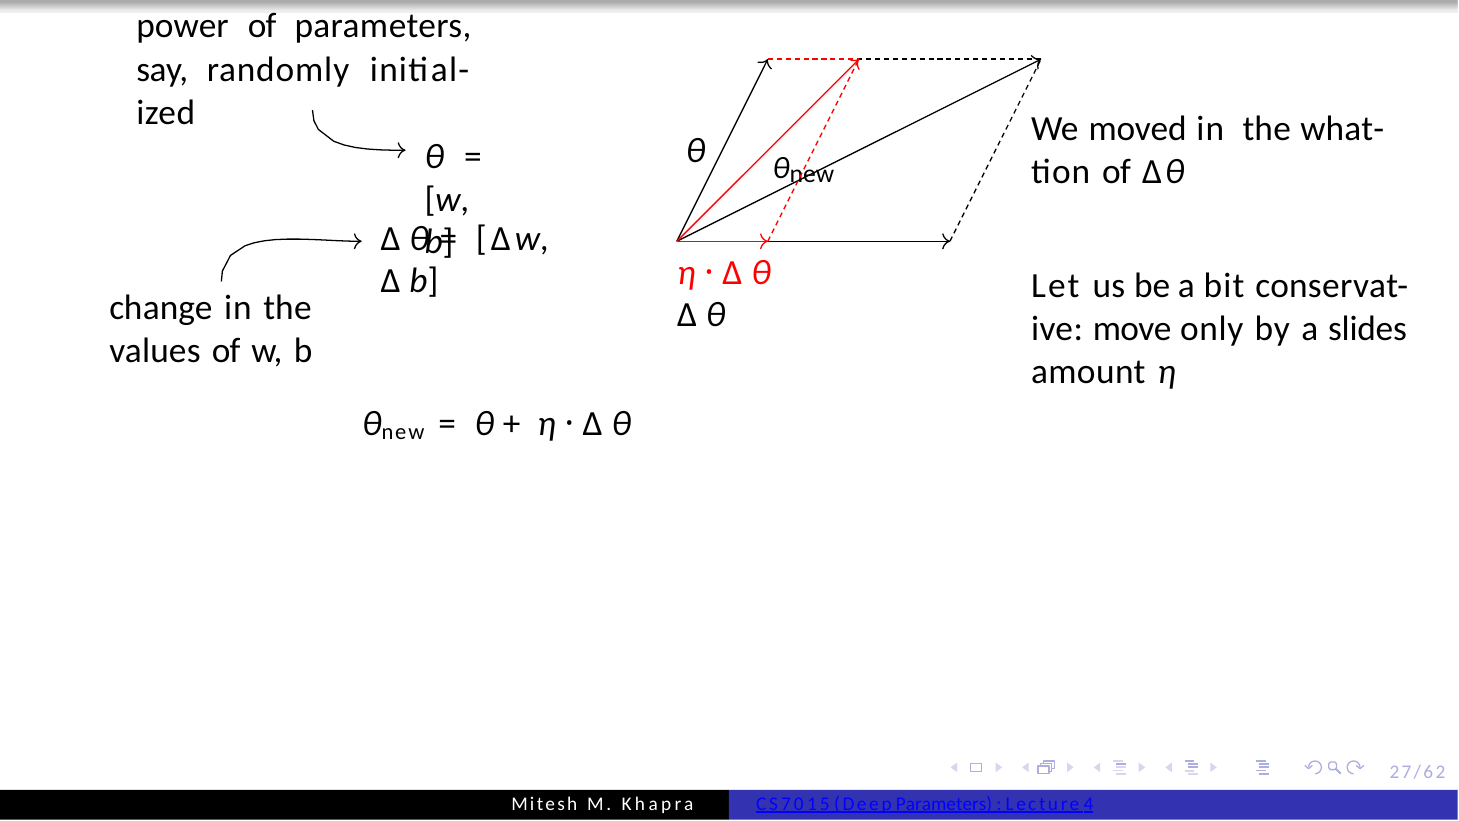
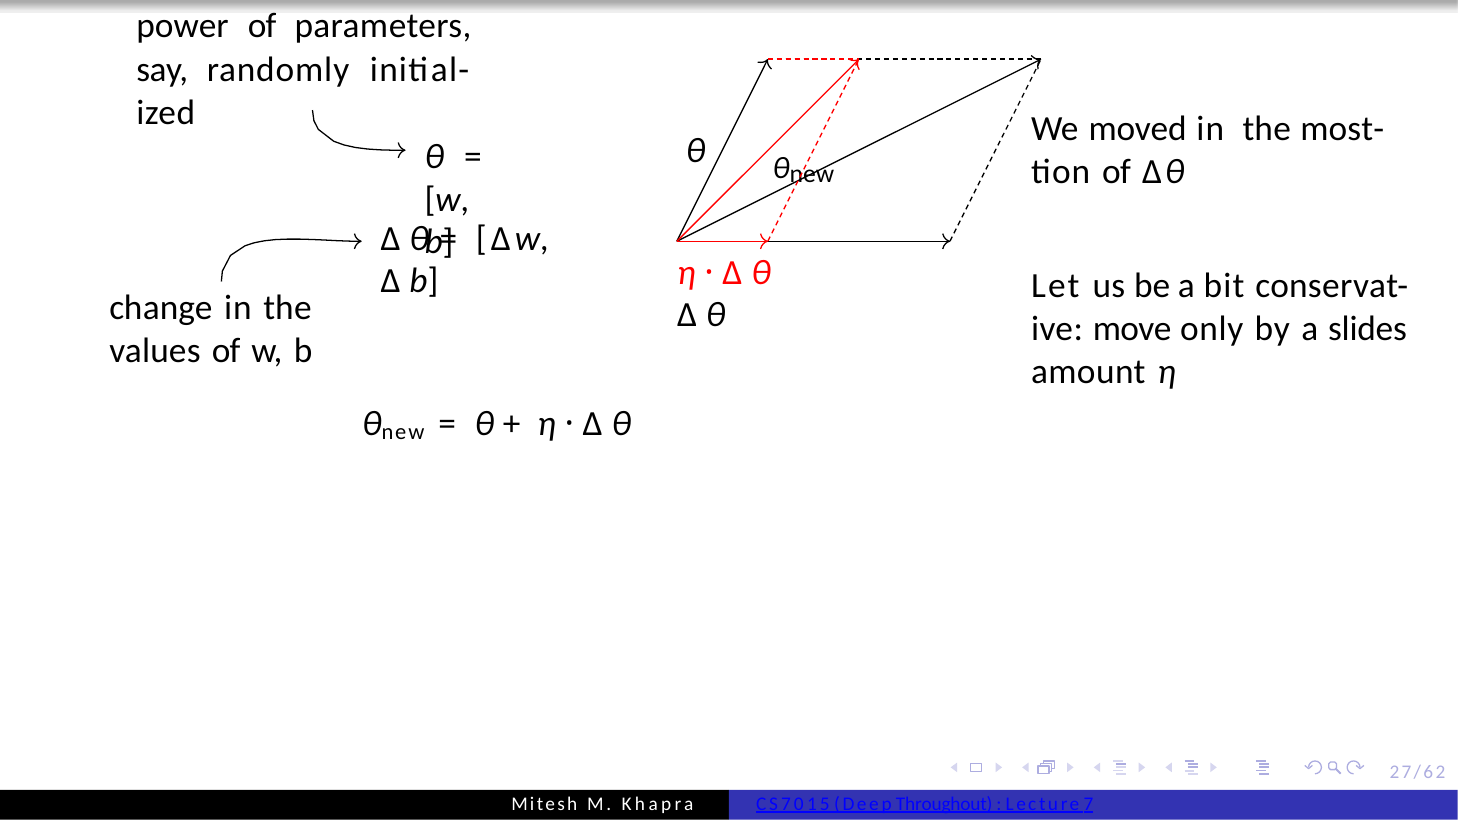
what-: what- -> most-
Deep Parameters: Parameters -> Throughout
4: 4 -> 7
